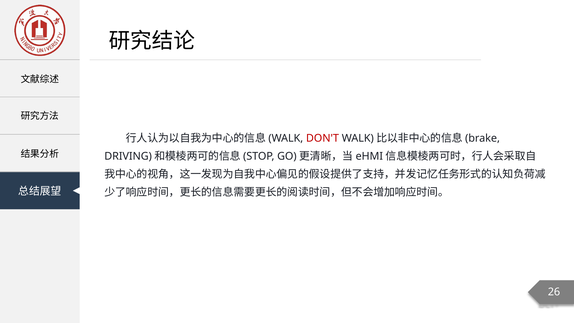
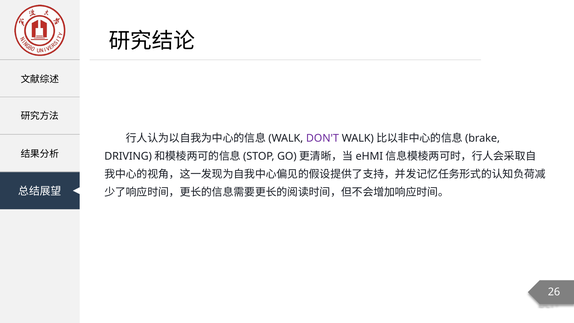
DON'T colour: red -> purple
